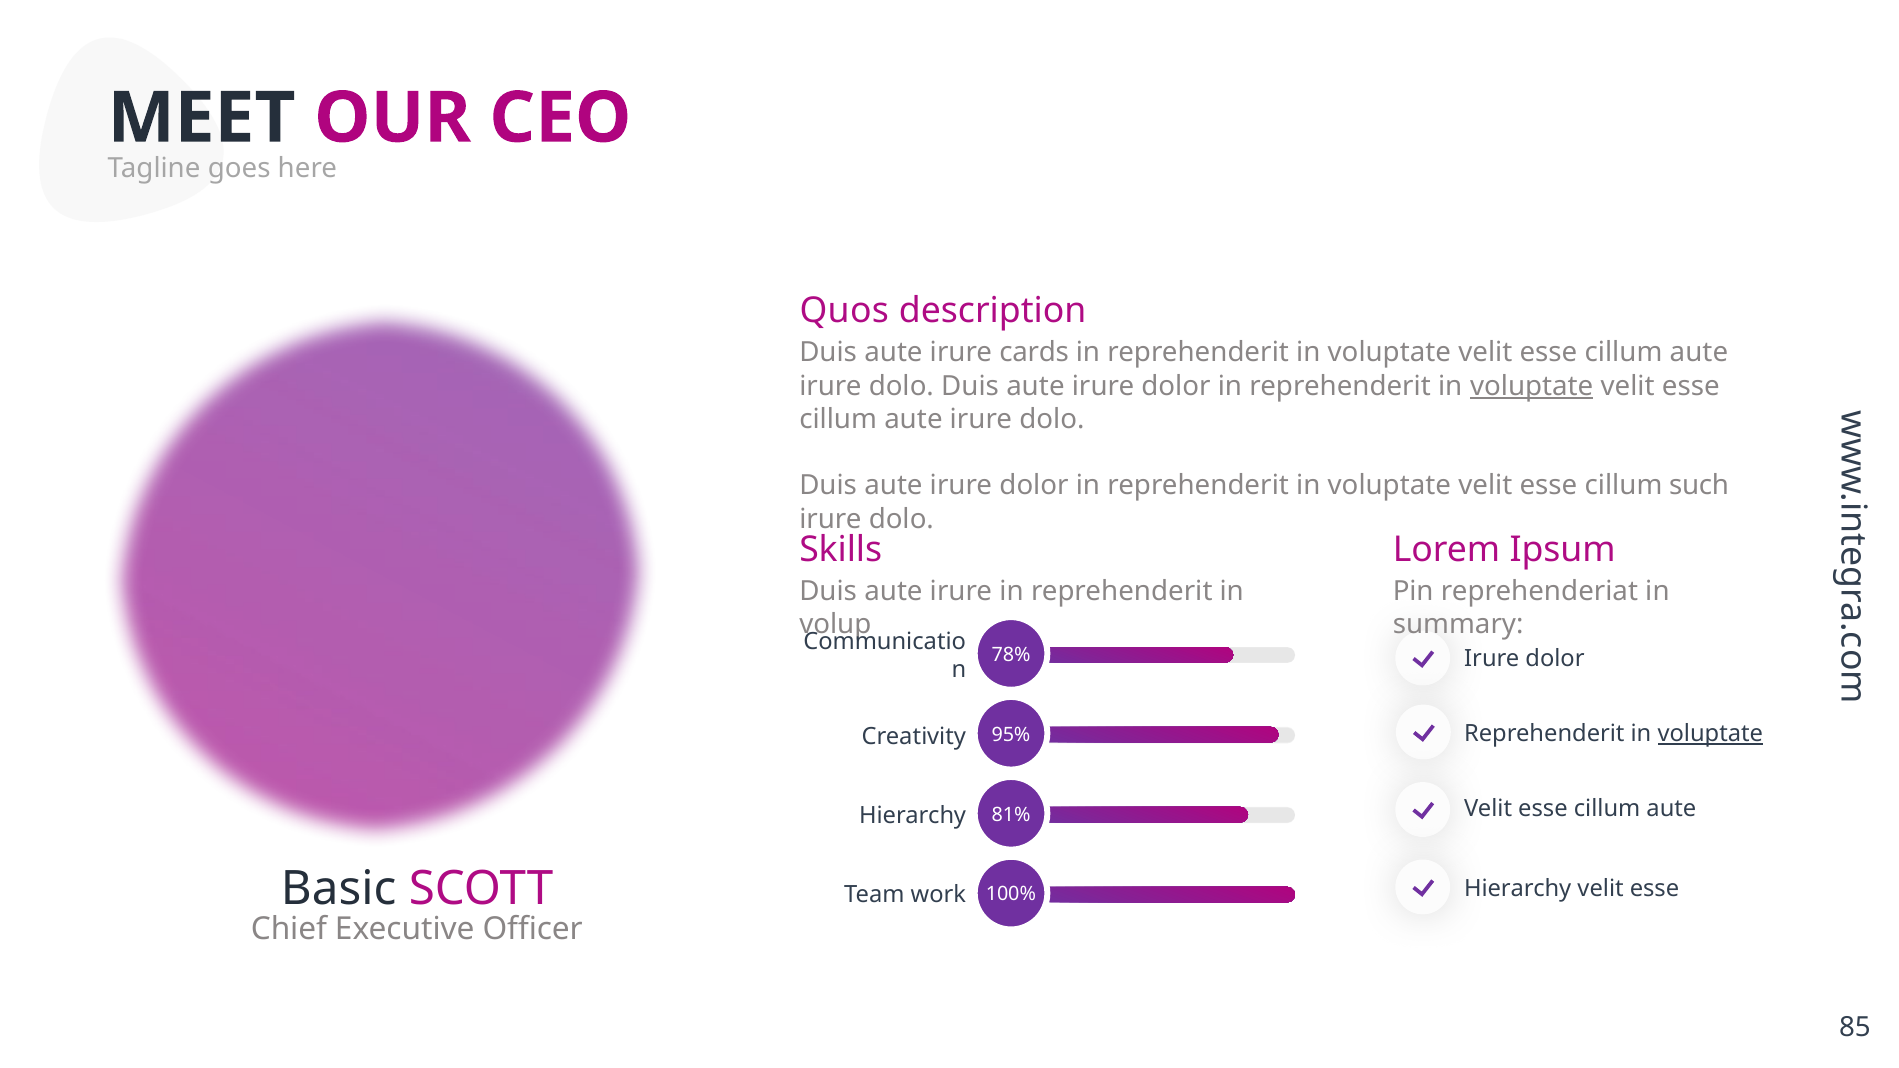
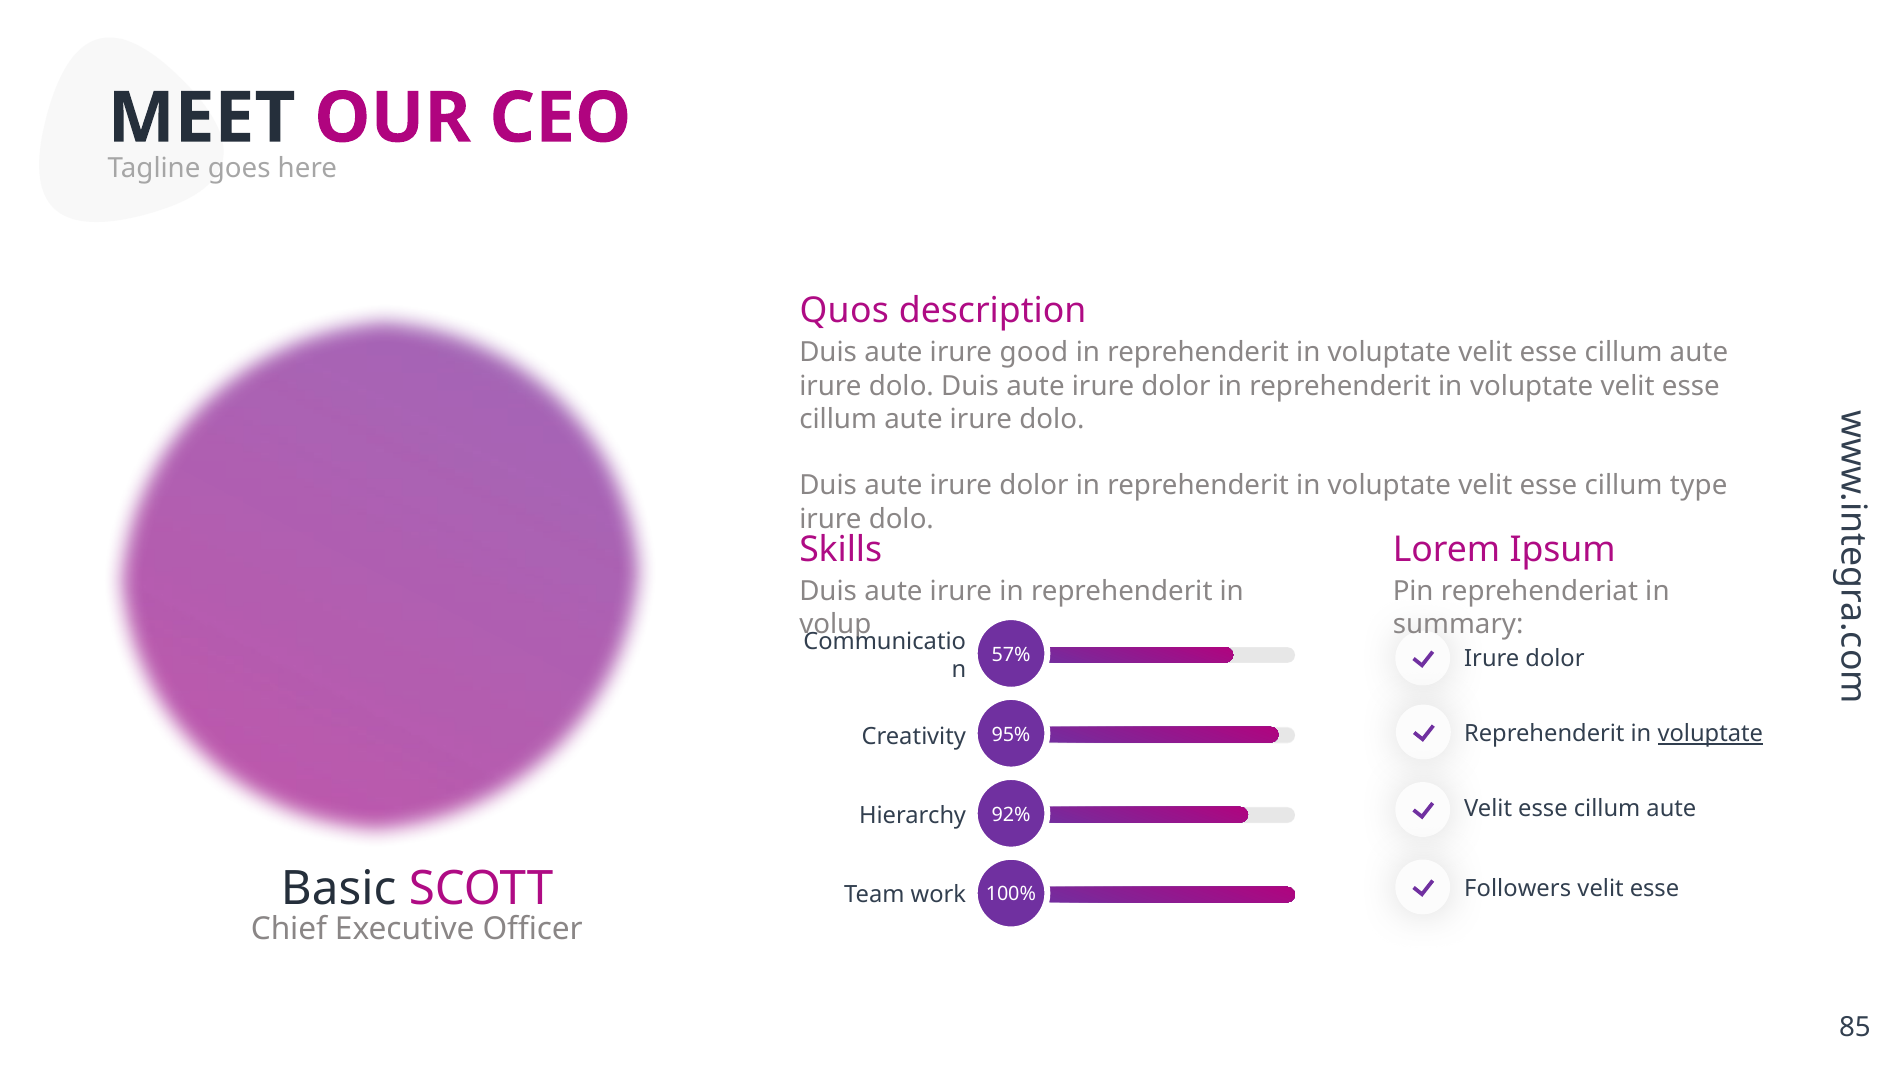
cards: cards -> good
voluptate at (1532, 386) underline: present -> none
such: such -> type
78%: 78% -> 57%
81%: 81% -> 92%
Hierarchy at (1518, 889): Hierarchy -> Followers
